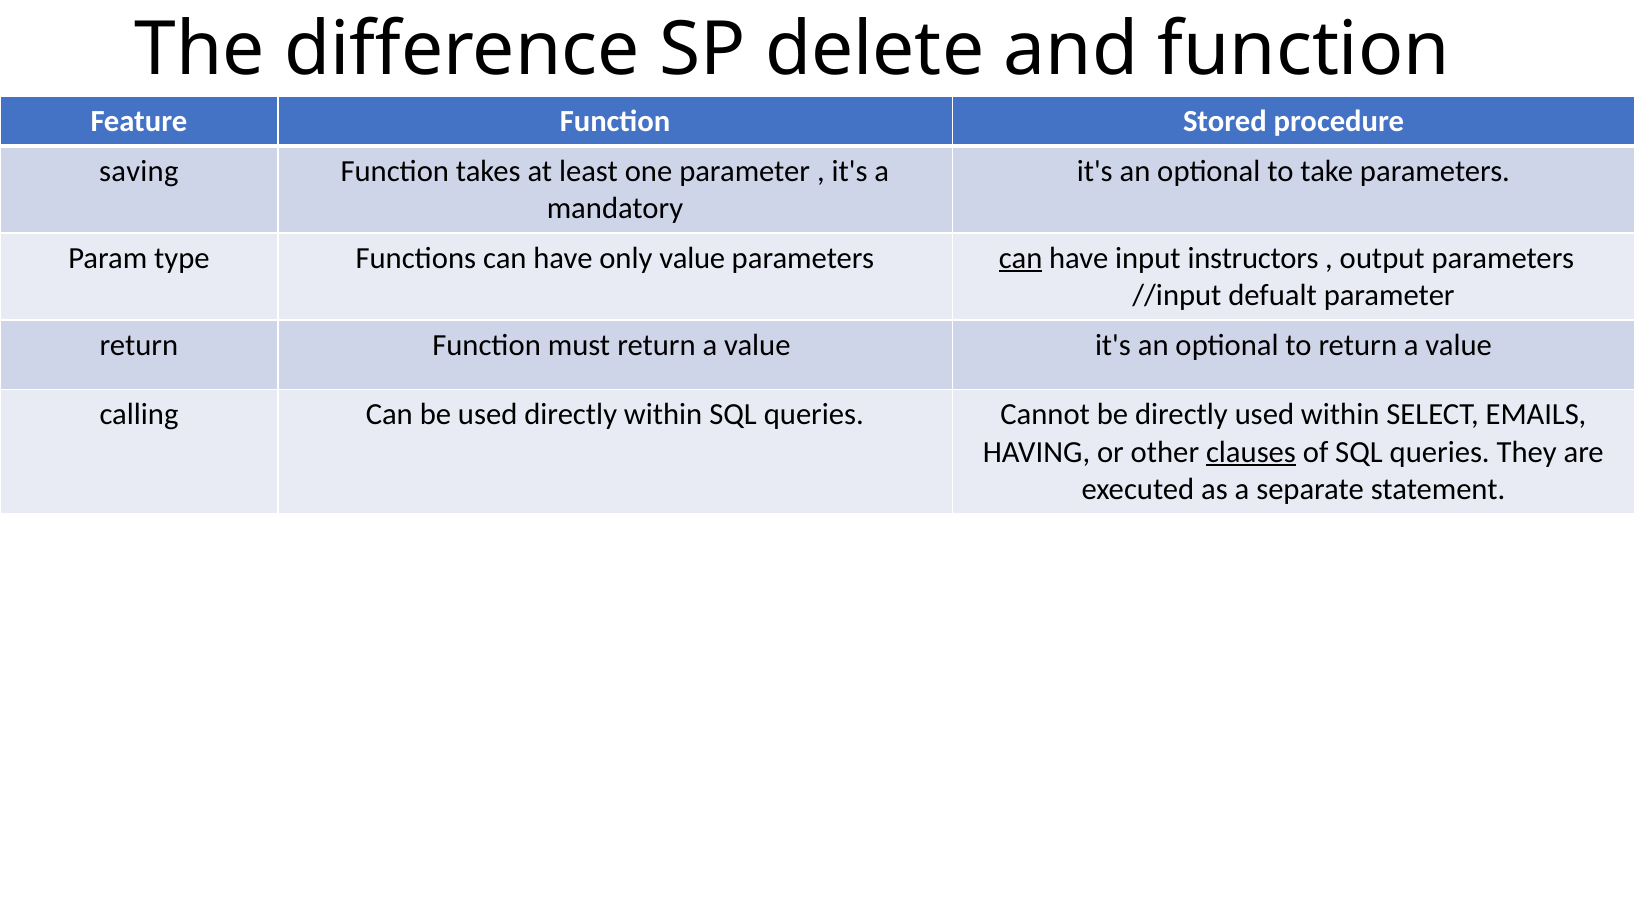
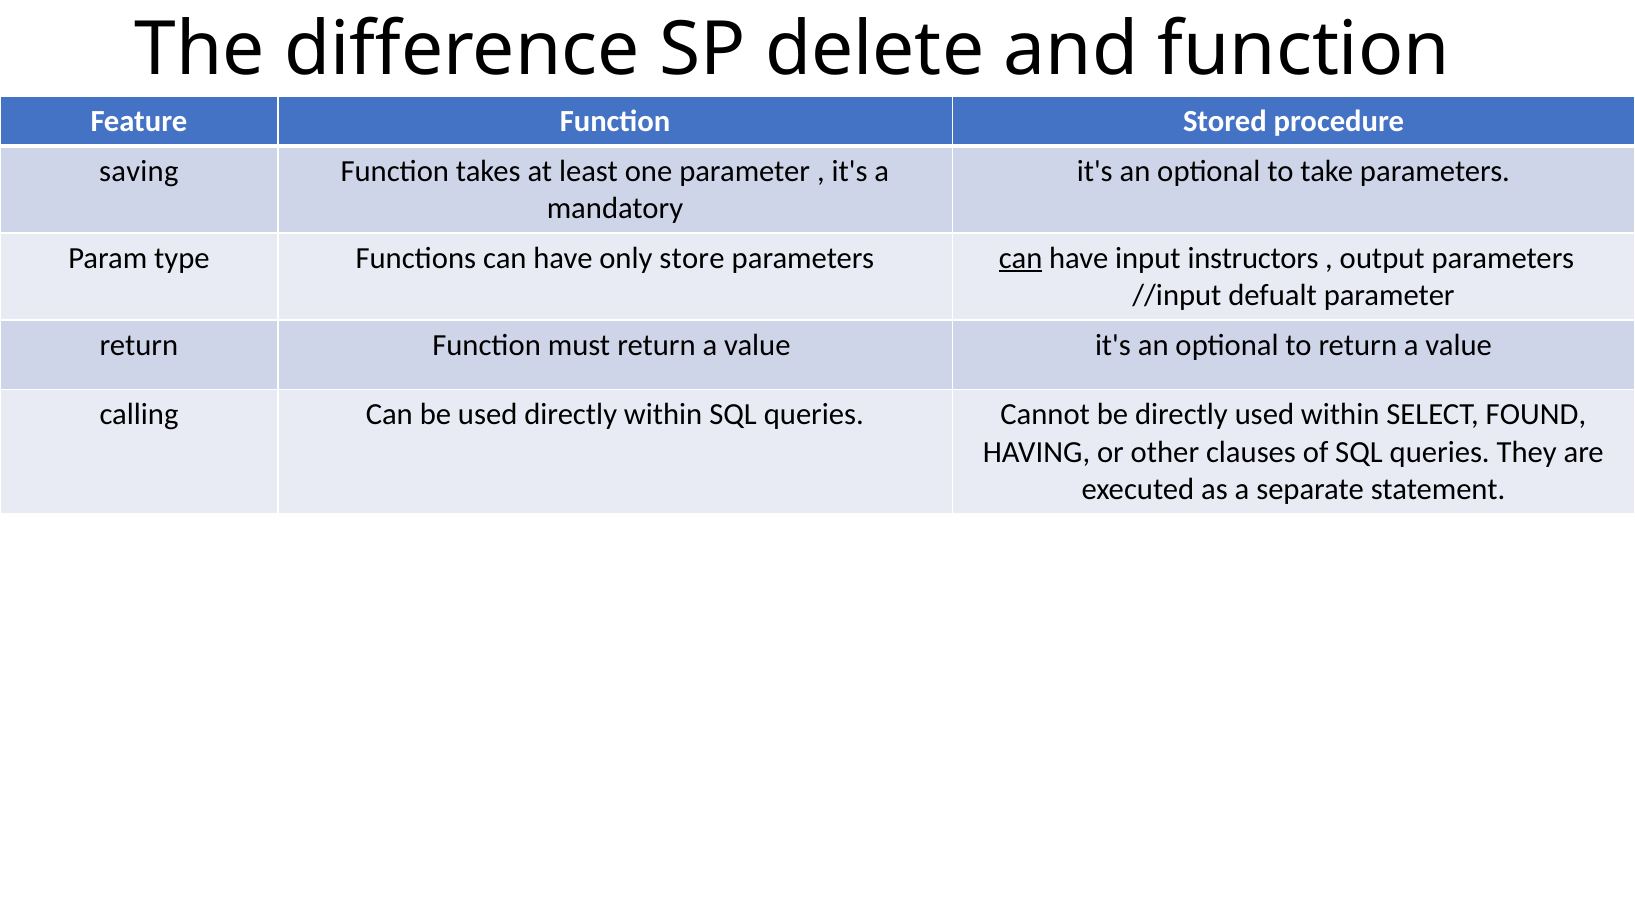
only value: value -> store
EMAILS: EMAILS -> FOUND
clauses underline: present -> none
